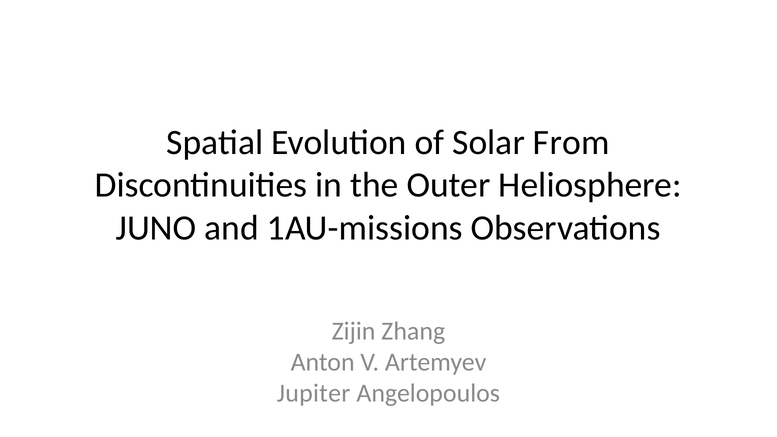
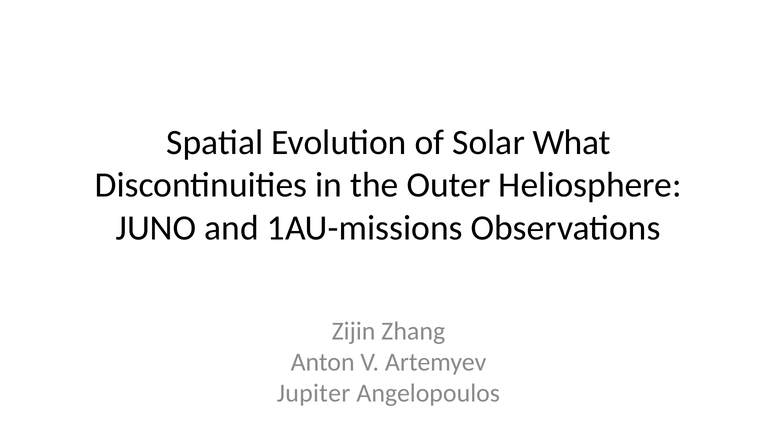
From: From -> What
